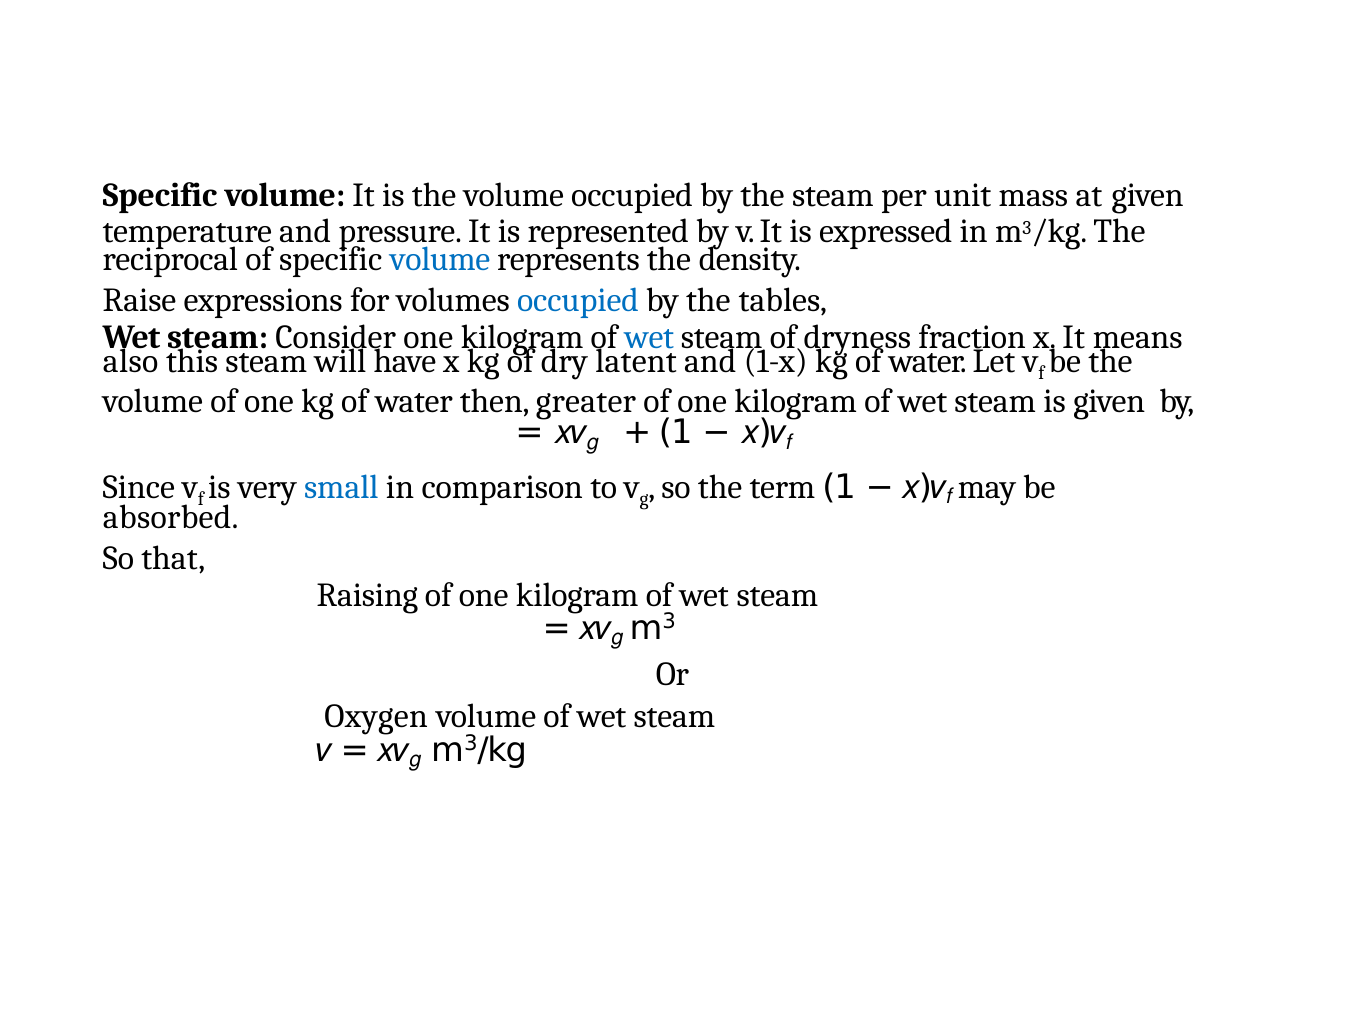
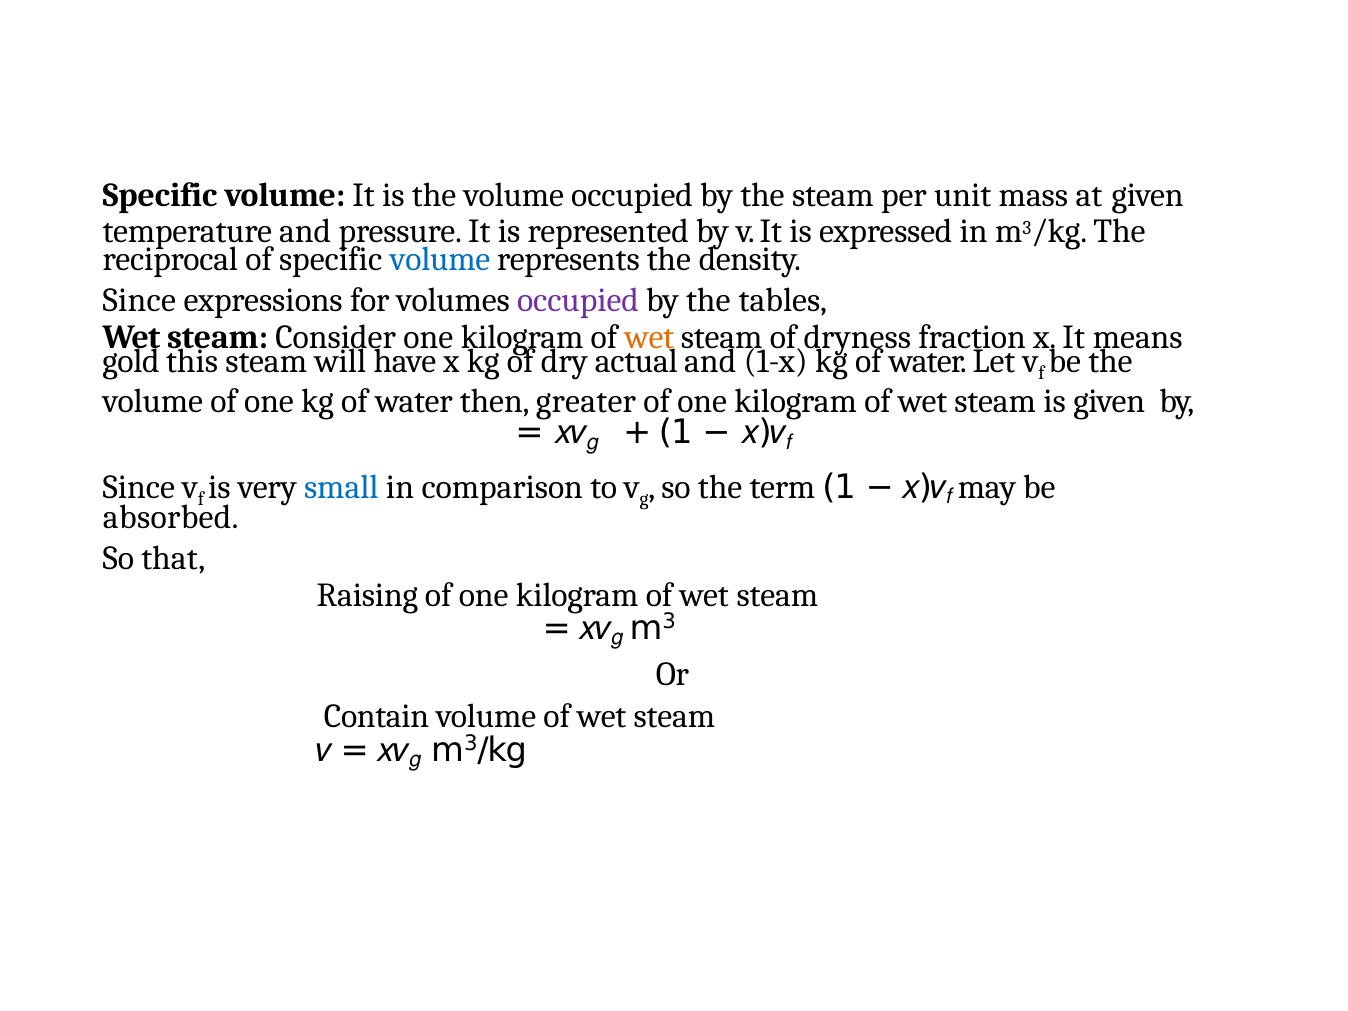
Raise at (139, 301): Raise -> Since
occupied at (578, 301) colour: blue -> purple
wet at (649, 337) colour: blue -> orange
also: also -> gold
latent: latent -> actual
Oxygen: Oxygen -> Contain
